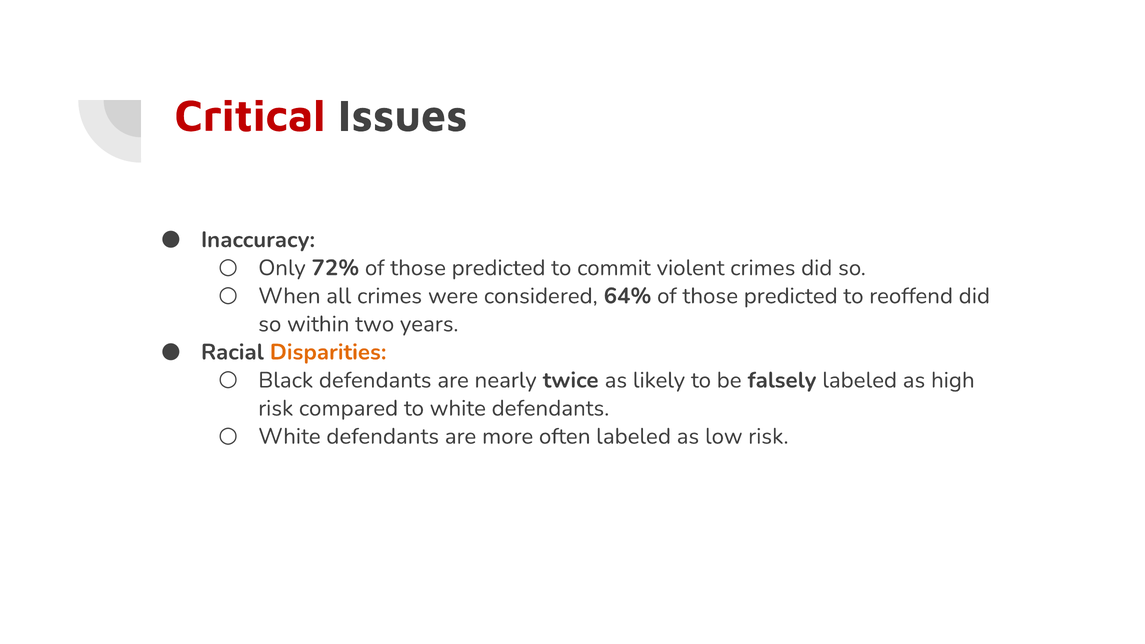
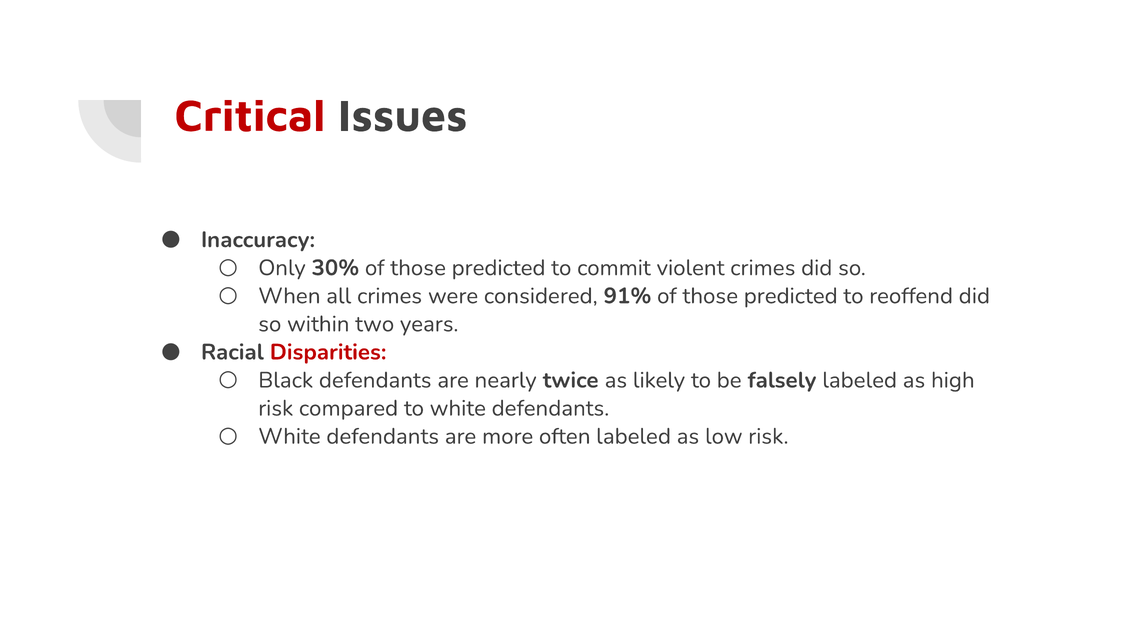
72%: 72% -> 30%
64%: 64% -> 91%
Disparities colour: orange -> red
